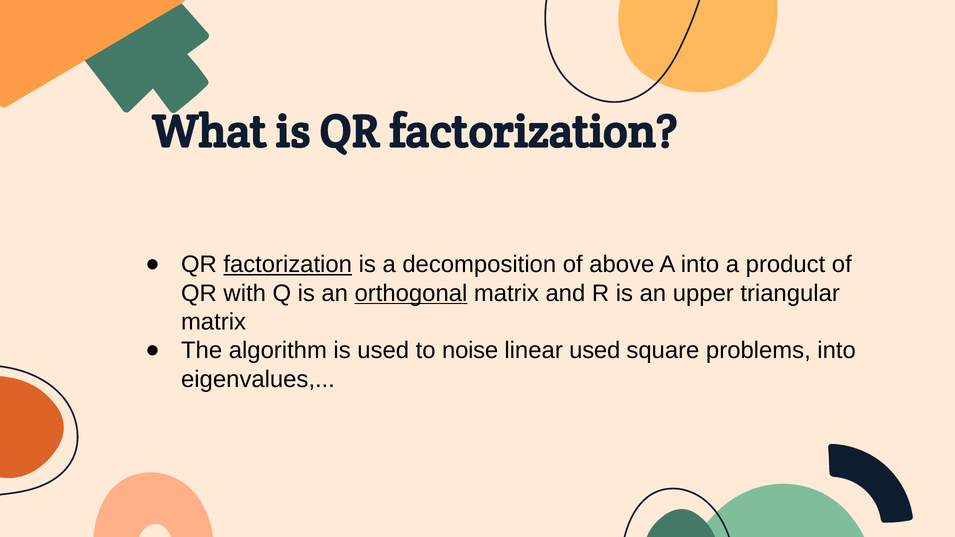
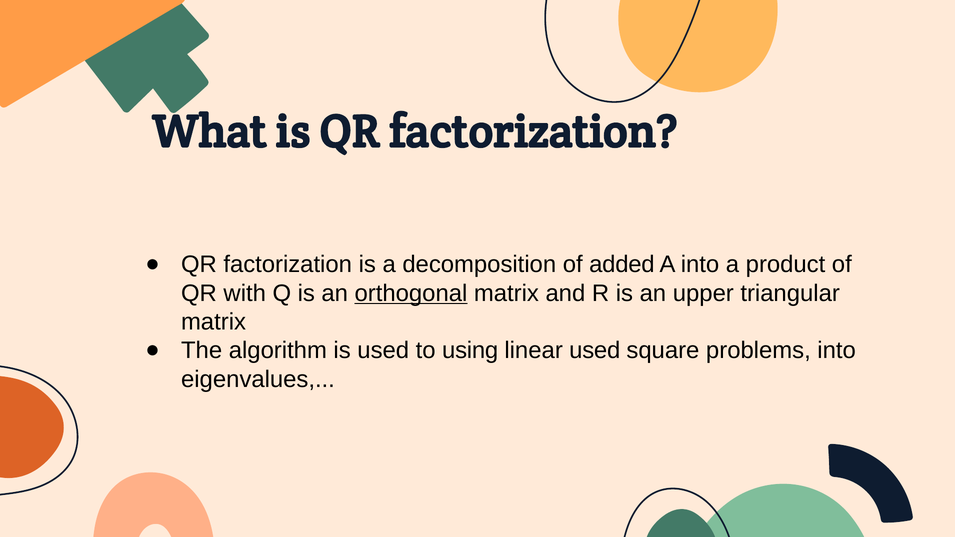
factorization at (288, 265) underline: present -> none
above: above -> added
noise: noise -> using
